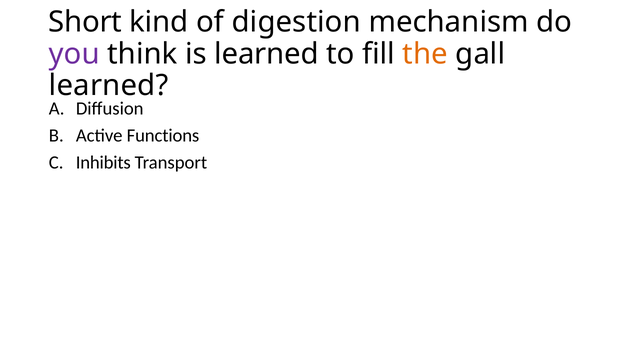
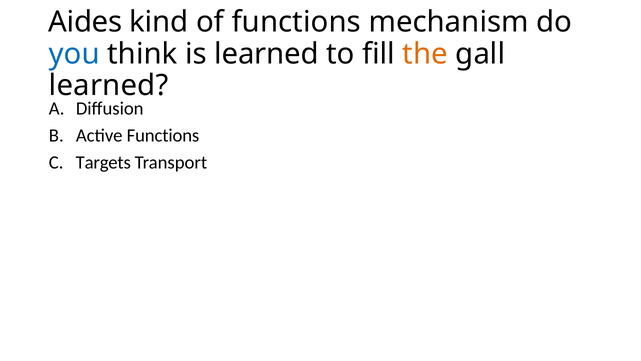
Short: Short -> Aides
of digestion: digestion -> functions
you colour: purple -> blue
Inhibits: Inhibits -> Targets
